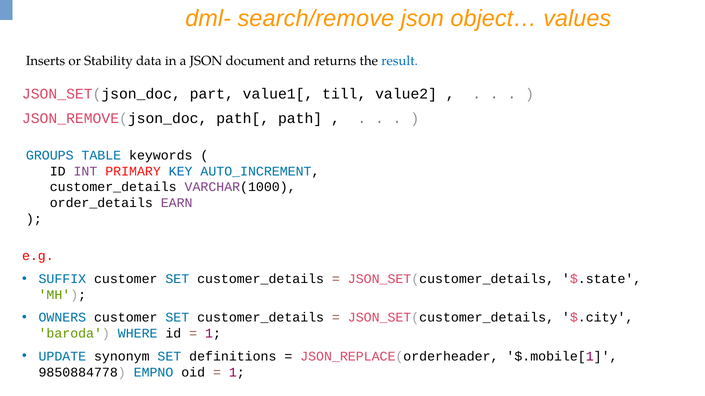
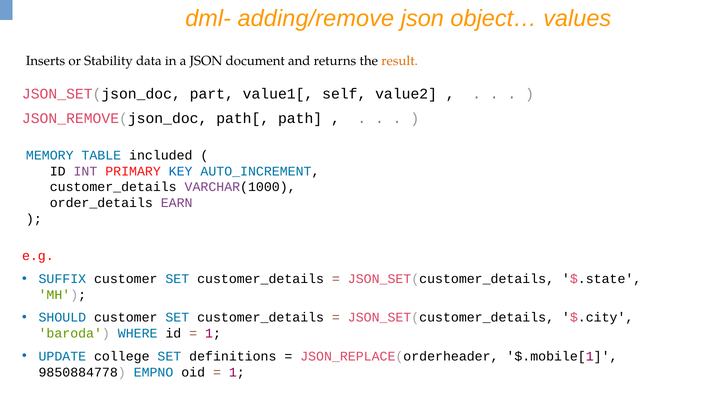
search/remove: search/remove -> adding/remove
result colour: blue -> orange
till: till -> self
GROUPS: GROUPS -> MEMORY
keywords: keywords -> included
OWNERS: OWNERS -> SHOULD
synonym: synonym -> college
